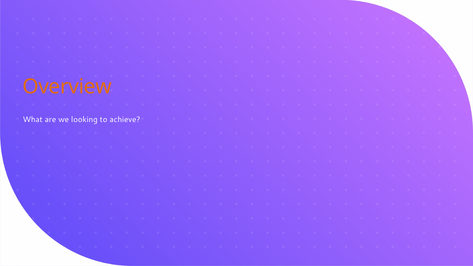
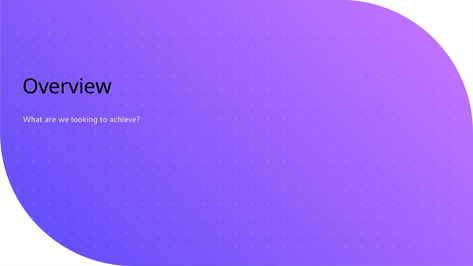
Overview colour: orange -> black
